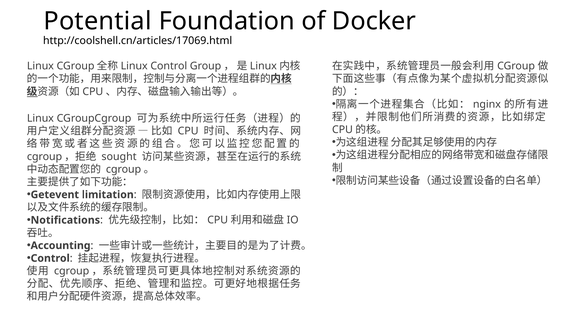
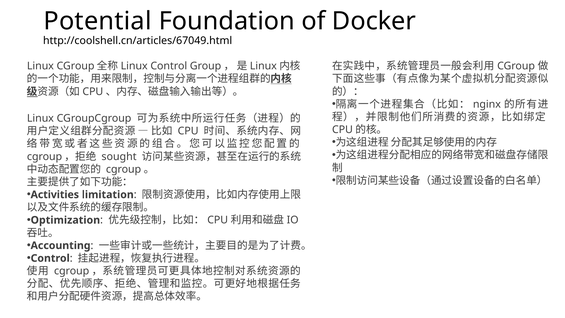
http://coolshell.cn/articles/17069.html: http://coolshell.cn/articles/17069.html -> http://coolshell.cn/articles/67049.html
Getevent: Getevent -> Activities
Notifications: Notifications -> Optimization
